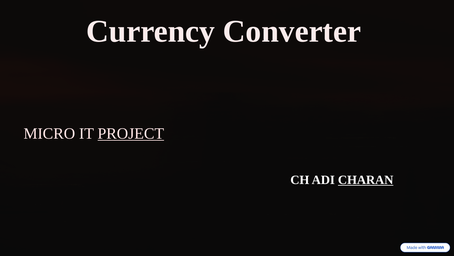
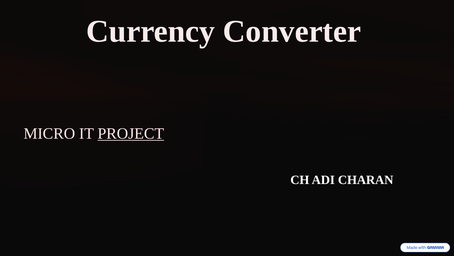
CHARAN at (366, 179) underline: present -> none
